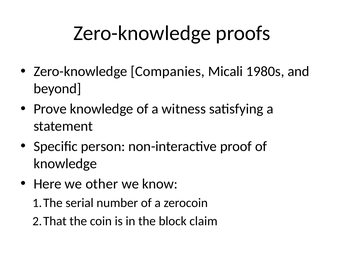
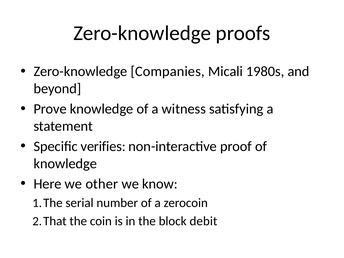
person: person -> verifies
claim: claim -> debit
